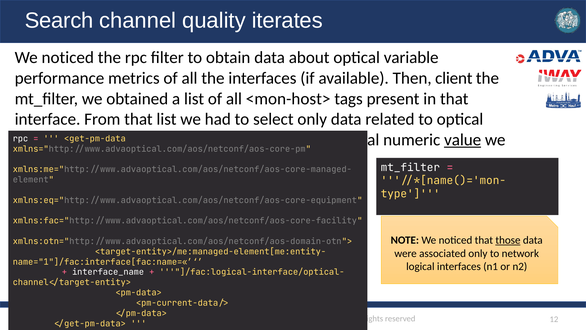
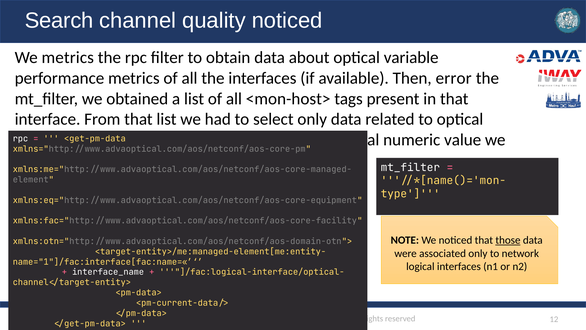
quality iterates: iterates -> noticed
noticed at (68, 58): noticed -> metrics
client: client -> error
value underline: present -> none
